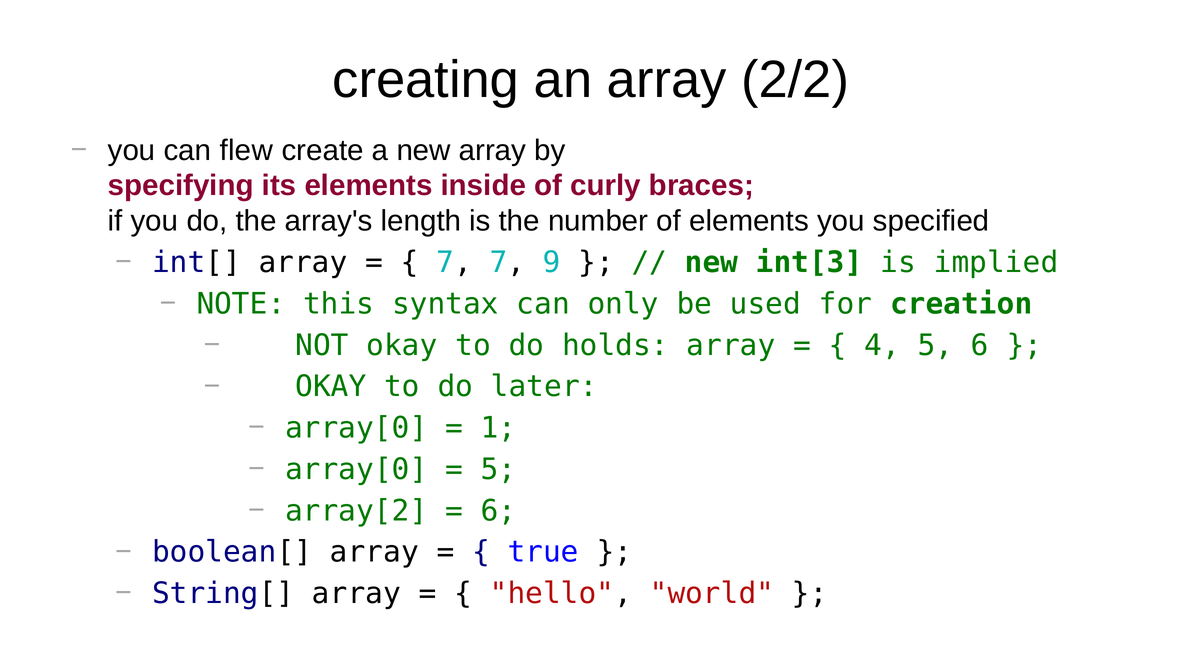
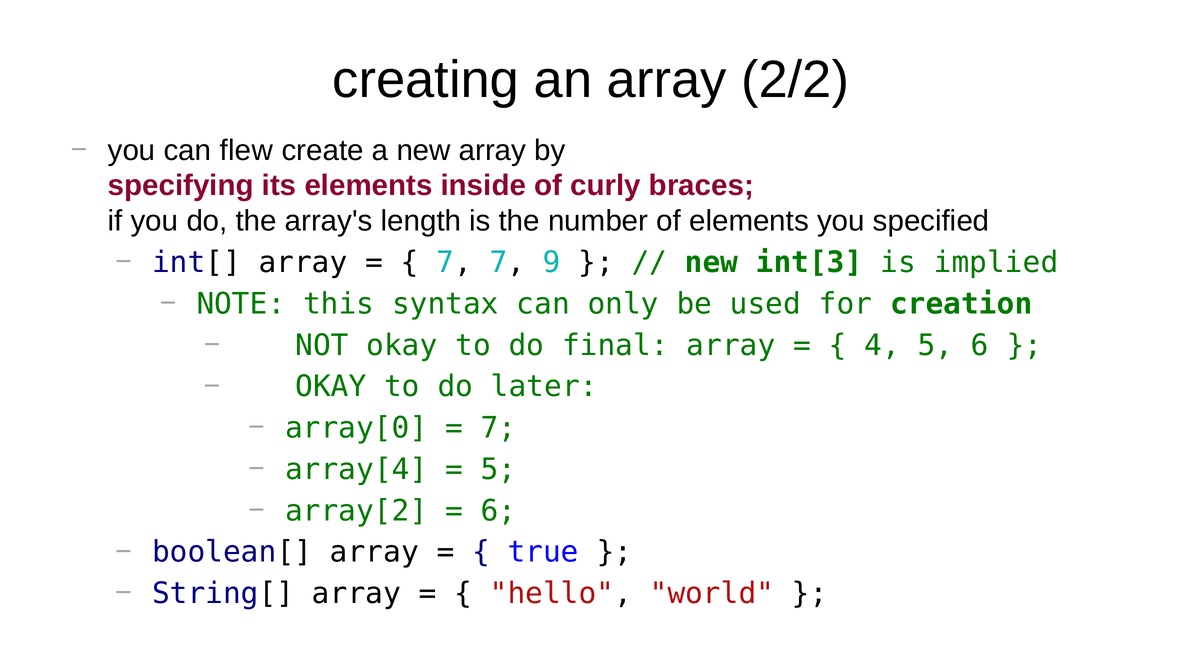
holds: holds -> final
1 at (498, 428): 1 -> 7
array[0 at (356, 469): array[0 -> array[4
